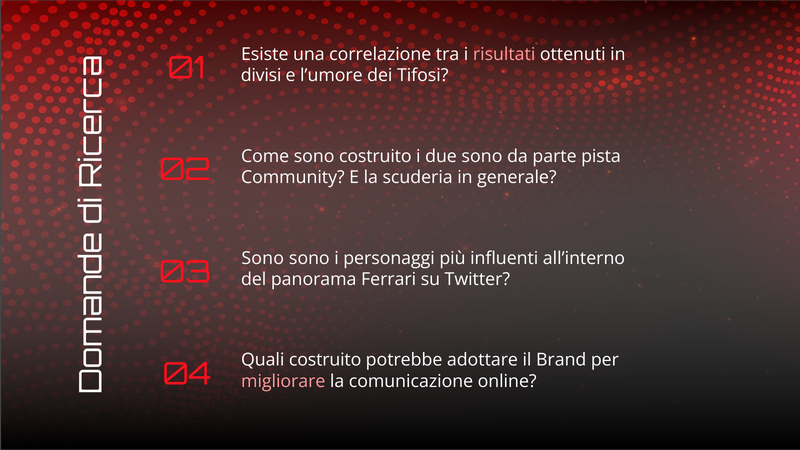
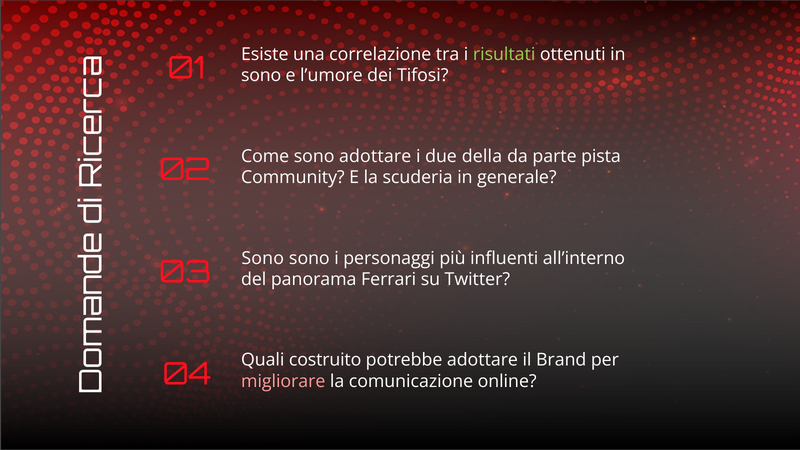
risultati colour: pink -> light green
divisi at (261, 76): divisi -> sono
sono costruito: costruito -> adottare
due sono: sono -> della
